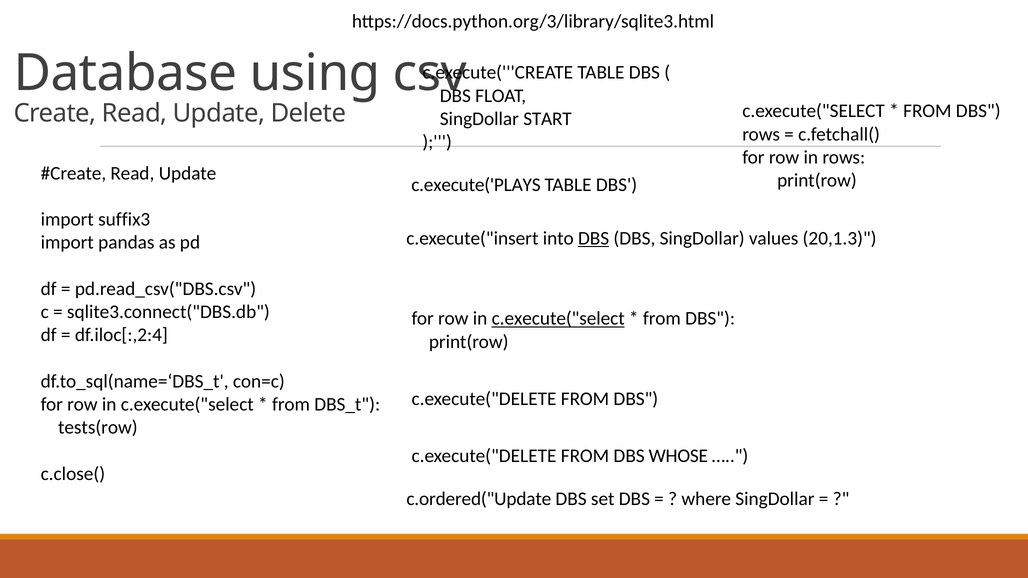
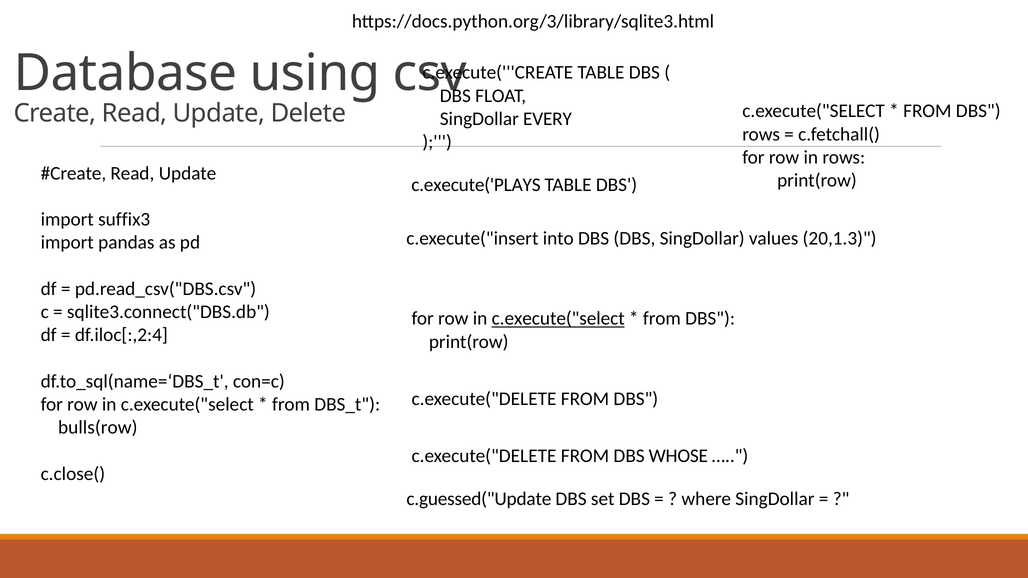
START: START -> EVERY
DBS at (594, 238) underline: present -> none
tests(row: tests(row -> bulls(row
c.ordered("Update: c.ordered("Update -> c.guessed("Update
